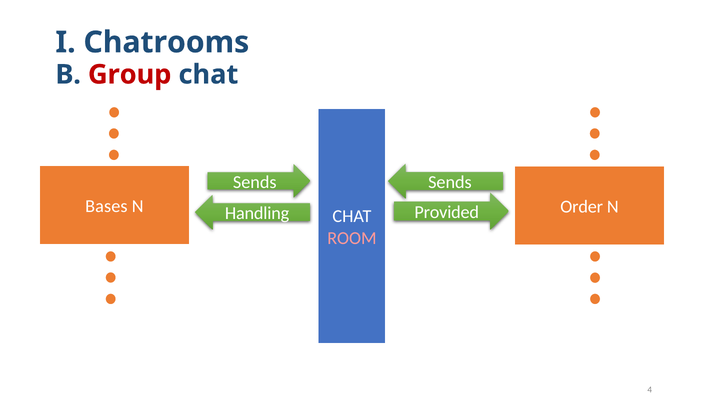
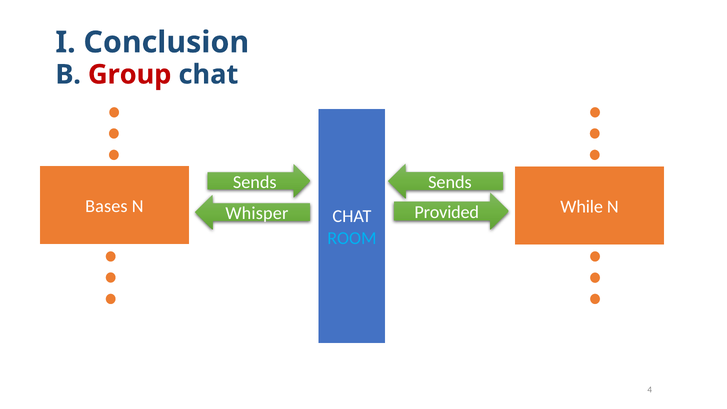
Chatrooms: Chatrooms -> Conclusion
Handling: Handling -> Whisper
Order: Order -> While
ROOM colour: pink -> light blue
